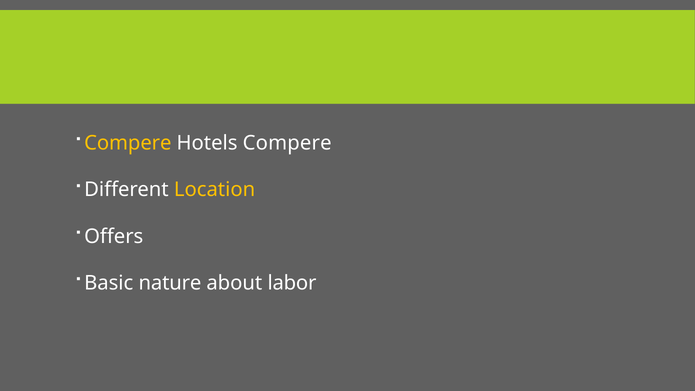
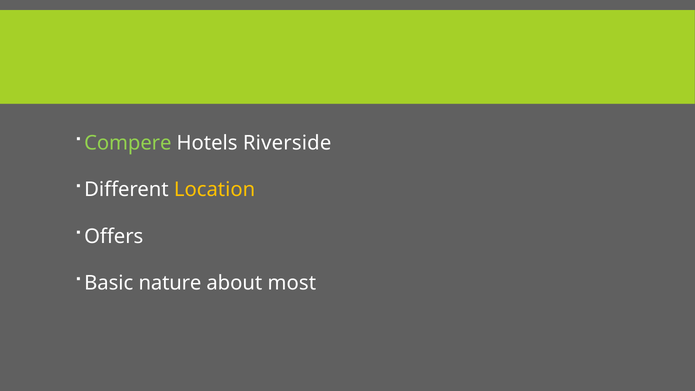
Compere at (128, 143) colour: yellow -> light green
Hotels Compere: Compere -> Riverside
labor: labor -> most
